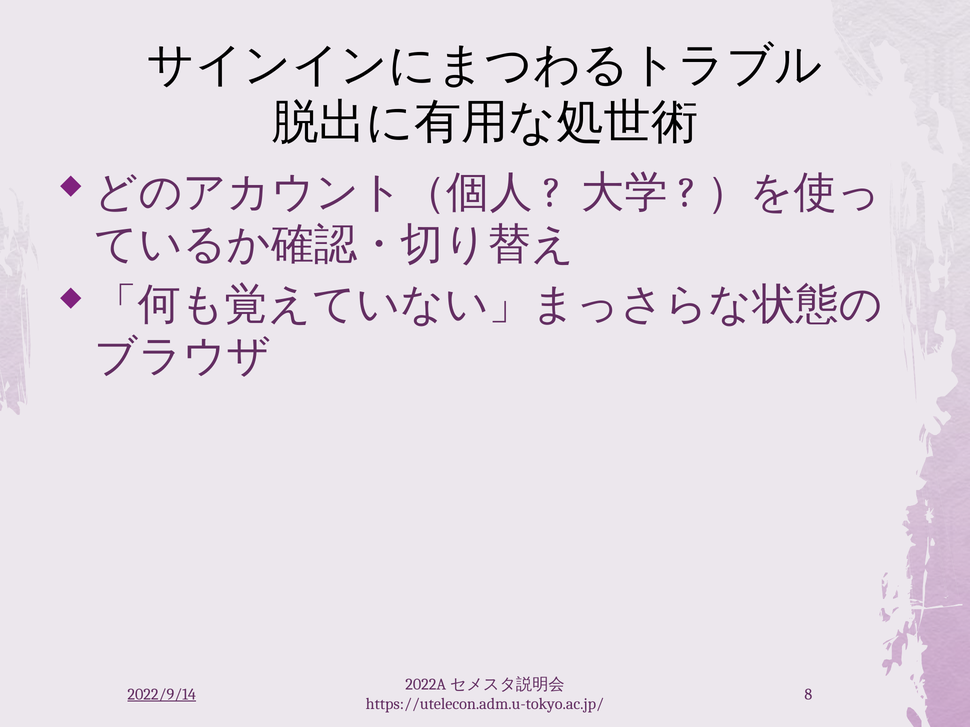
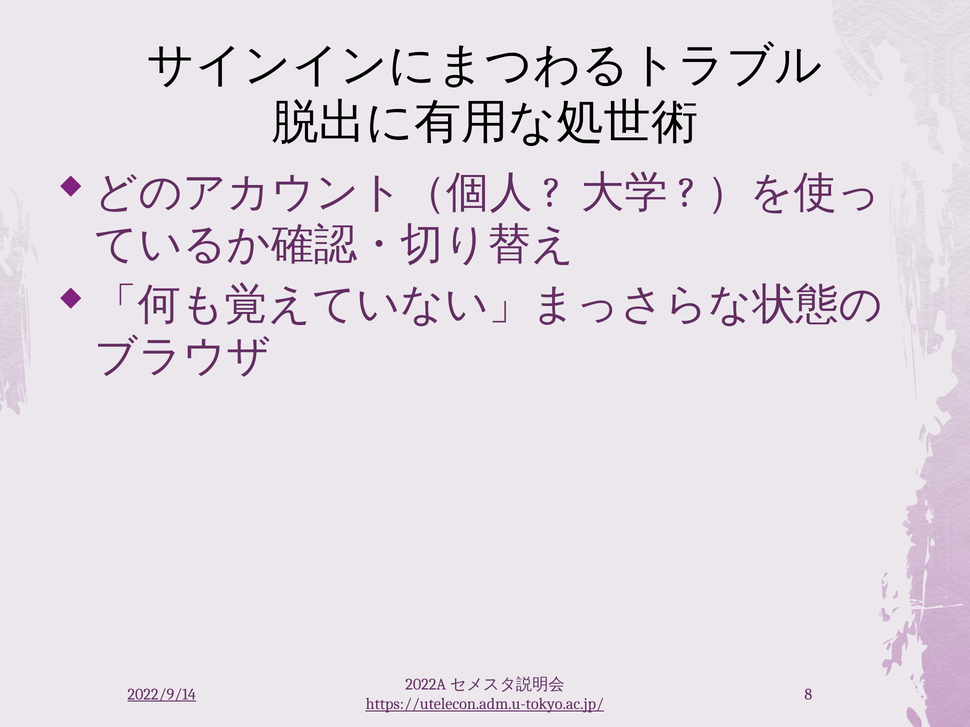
https://utelecon.adm.u-tokyo.ac.jp/ underline: none -> present
